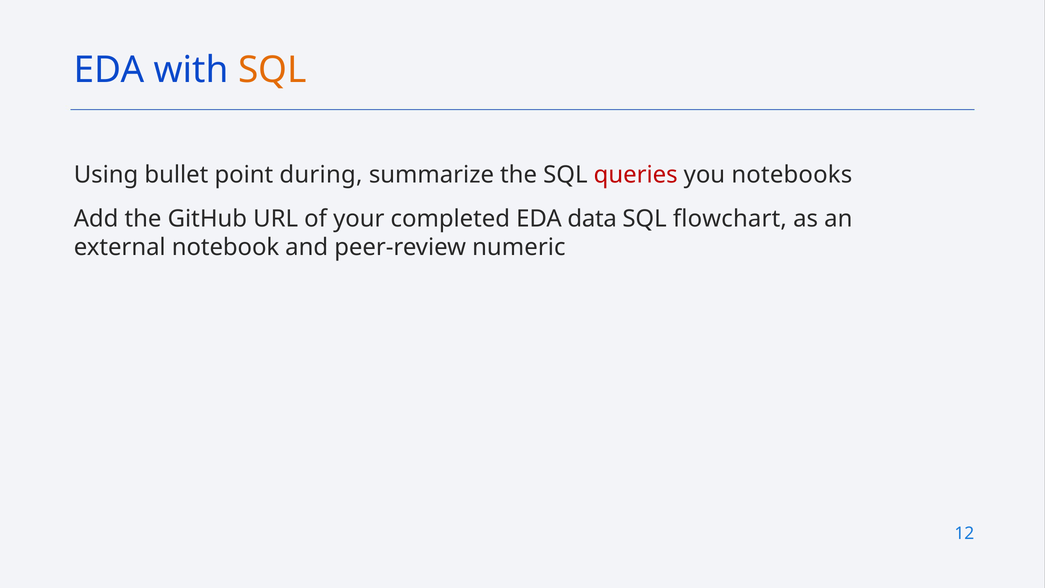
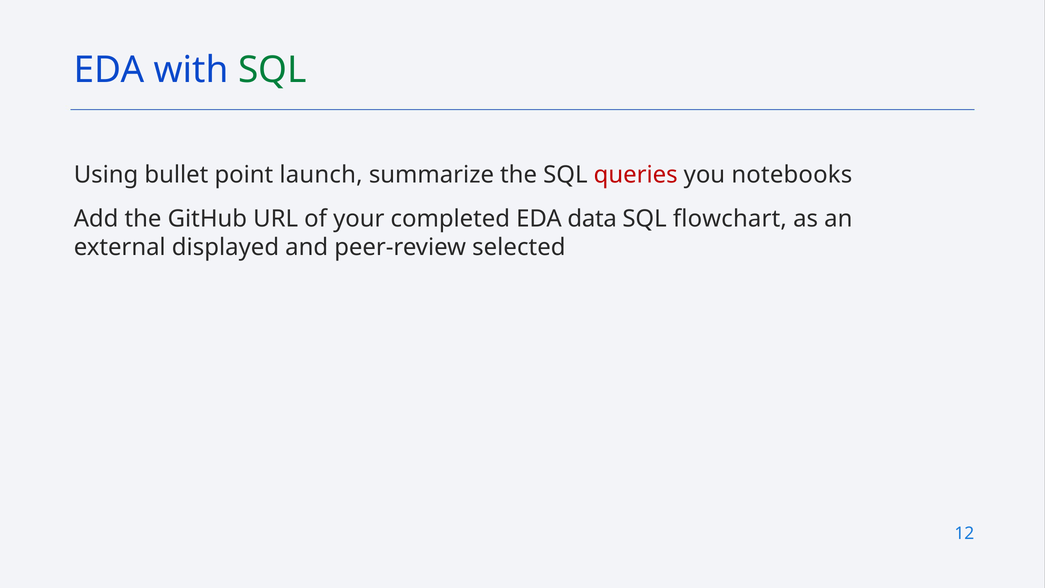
SQL at (272, 70) colour: orange -> green
during: during -> launch
notebook: notebook -> displayed
numeric: numeric -> selected
